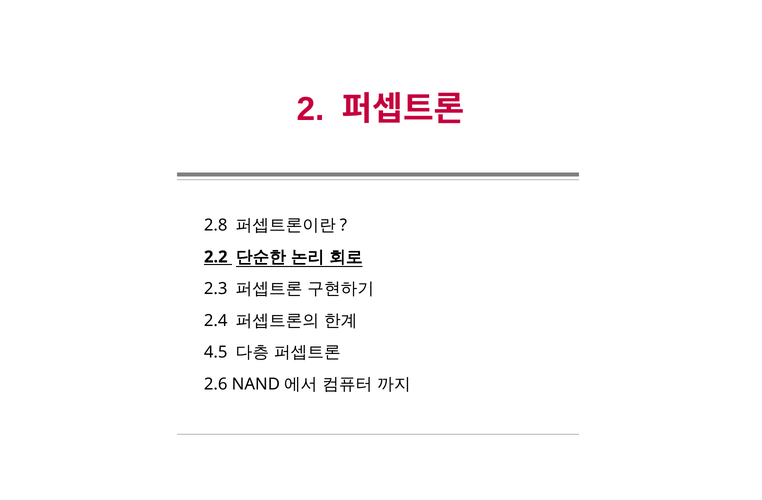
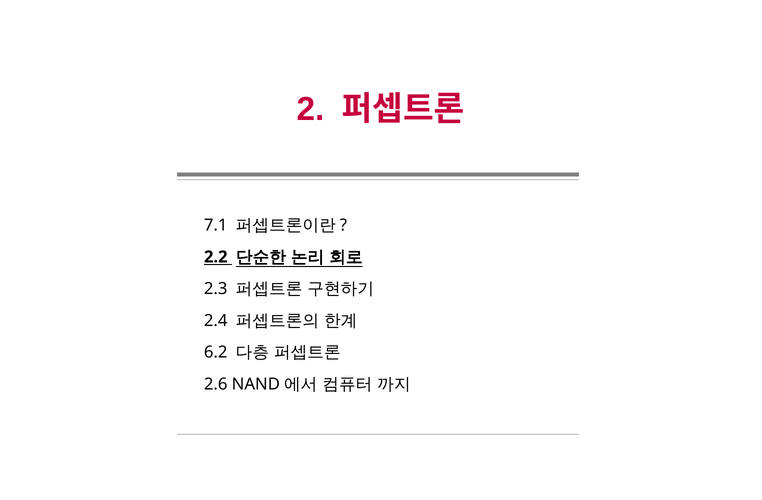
2.8: 2.8 -> 7.1
4.5: 4.5 -> 6.2
